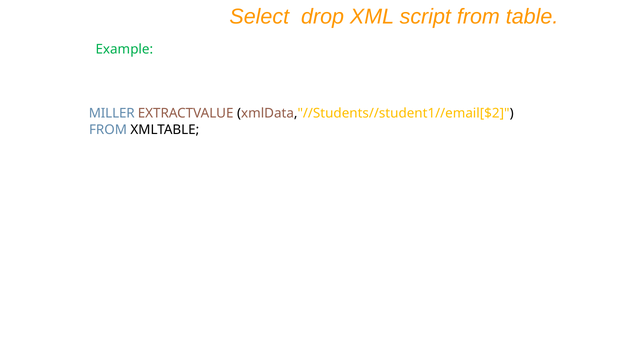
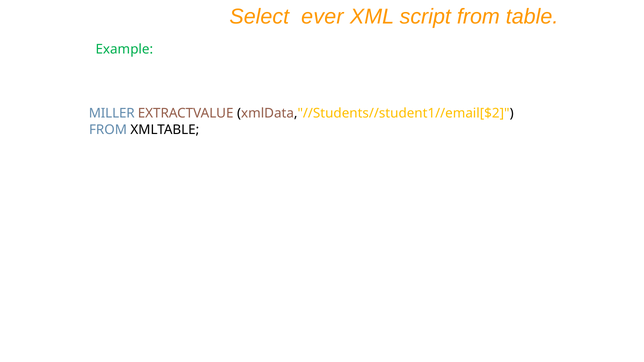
drop: drop -> ever
